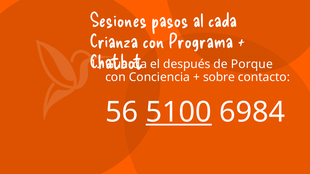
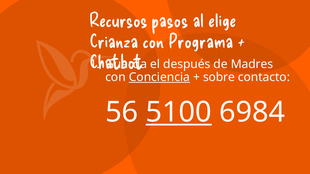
Sesiones: Sesiones -> Recursos
cada: cada -> elige
Porque: Porque -> Madres
Conciencia underline: none -> present
